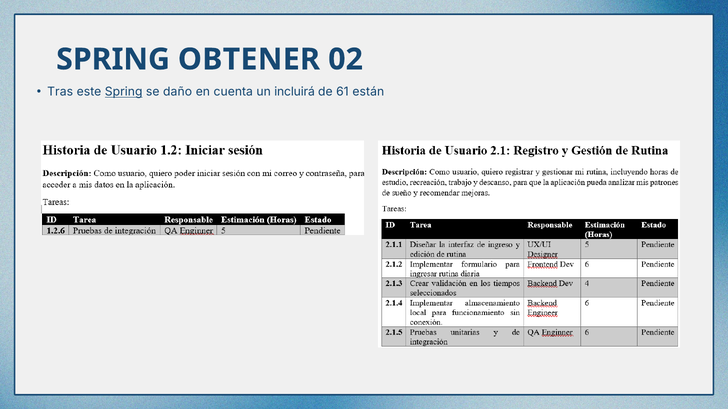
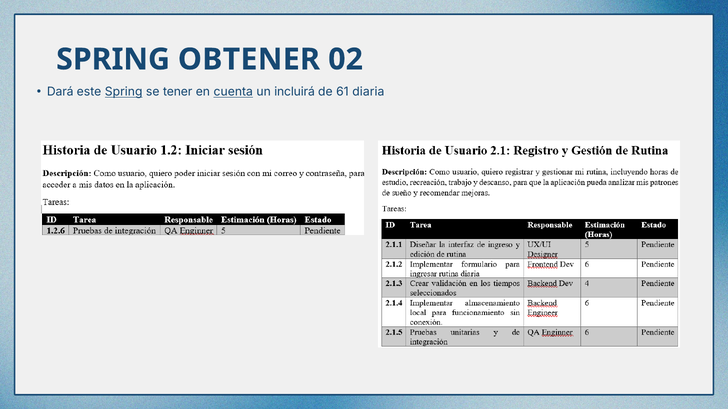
Tras: Tras -> Dará
daño: daño -> tener
cuenta underline: none -> present
están: están -> diaria
